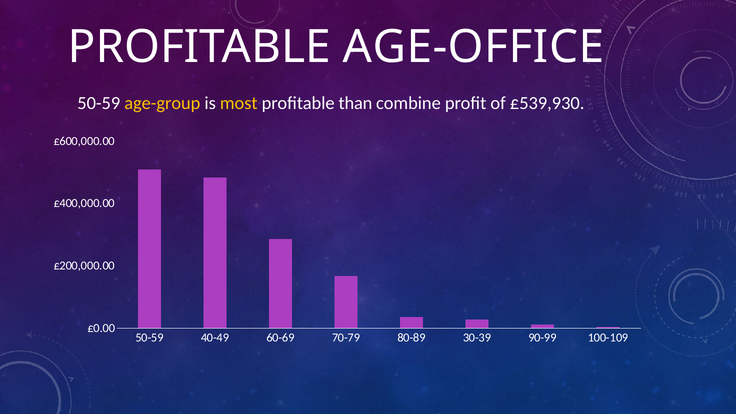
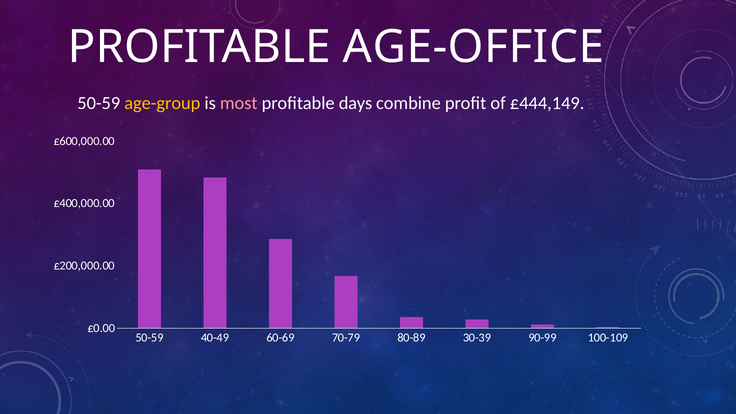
most colour: yellow -> pink
than: than -> days
£539,930: £539,930 -> £444,149
